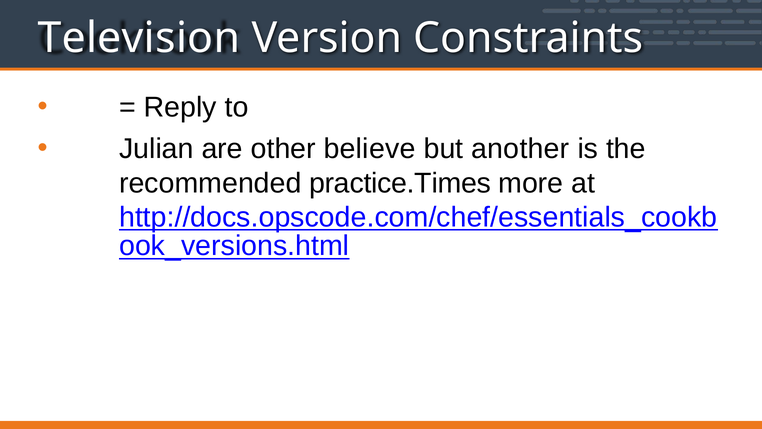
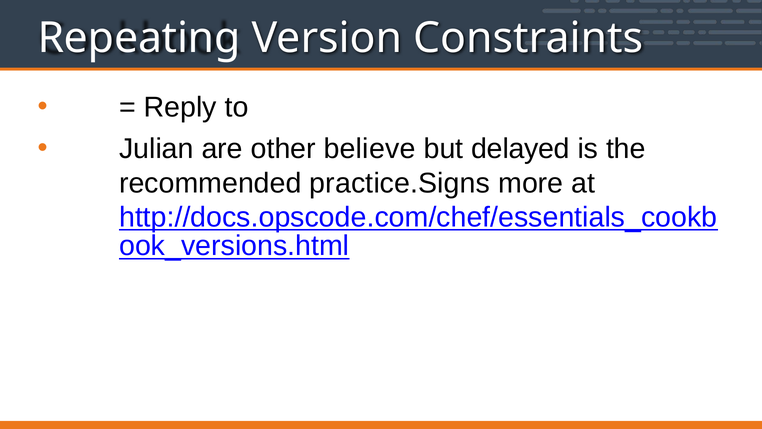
Television: Television -> Repeating
another: another -> delayed
practice.Times: practice.Times -> practice.Signs
